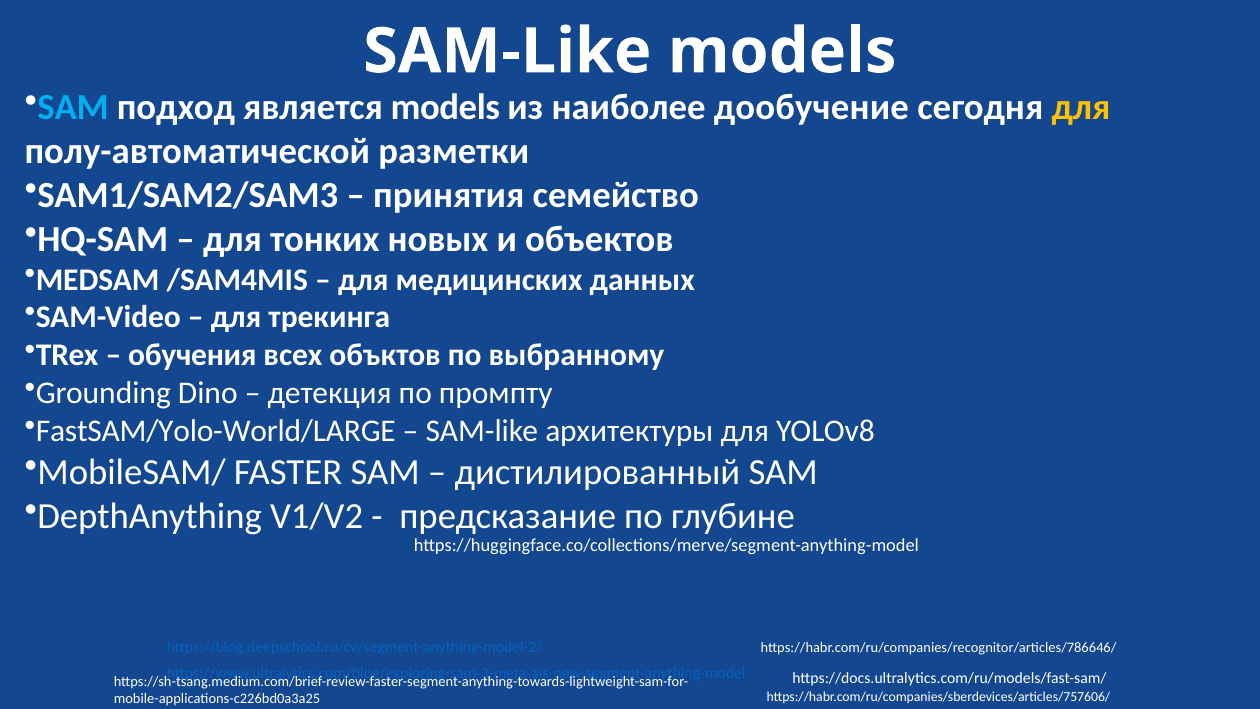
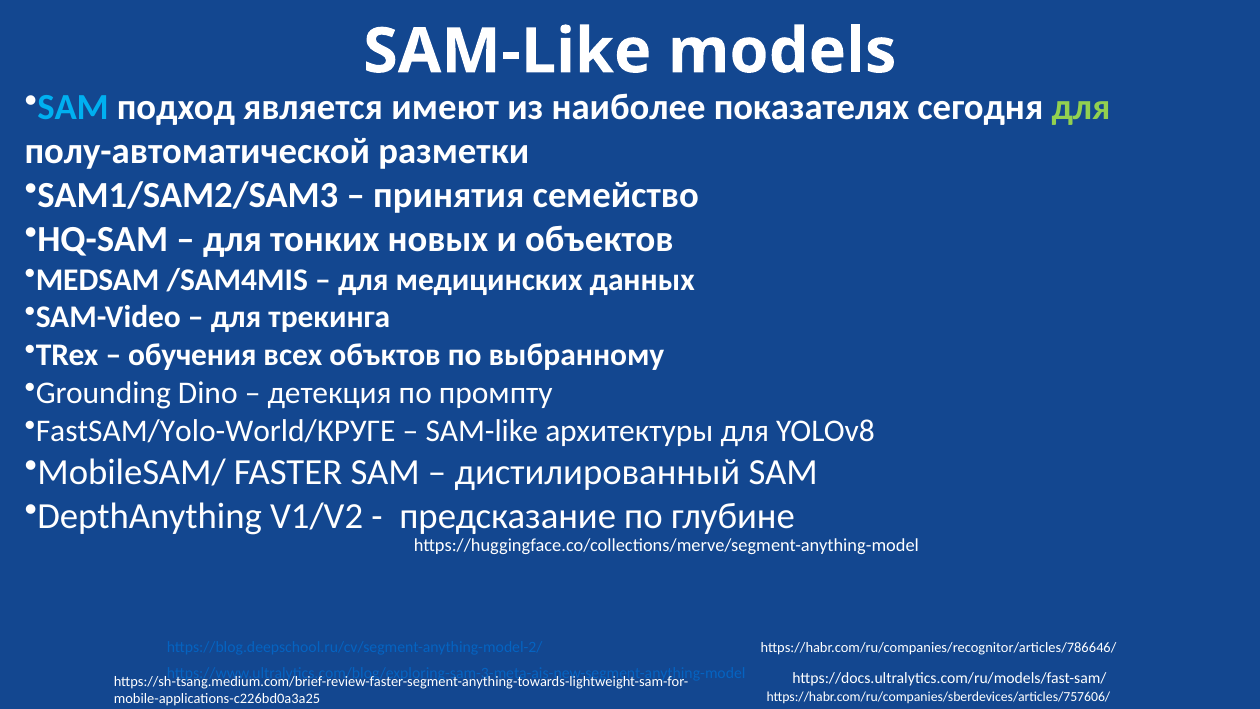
является models: models -> имеют
дообучение: дообучение -> показателях
для at (1081, 107) colour: yellow -> light green
FastSAM/Yolo-World/LARGE: FastSAM/Yolo-World/LARGE -> FastSAM/Yolo-World/КРУГЕ
